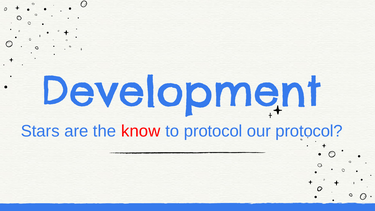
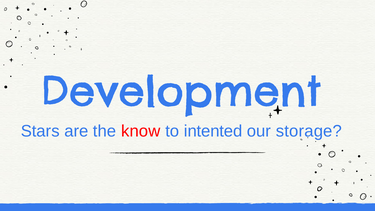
to protocol: protocol -> intented
our protocol: protocol -> storage
